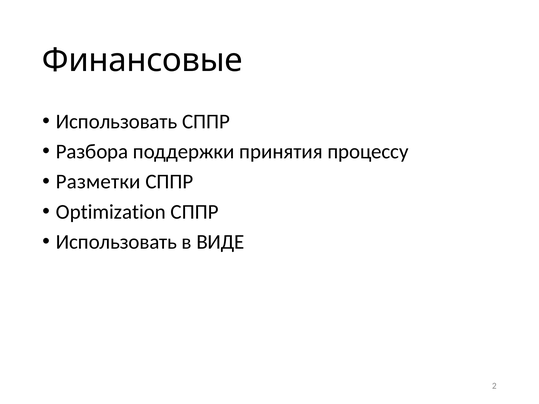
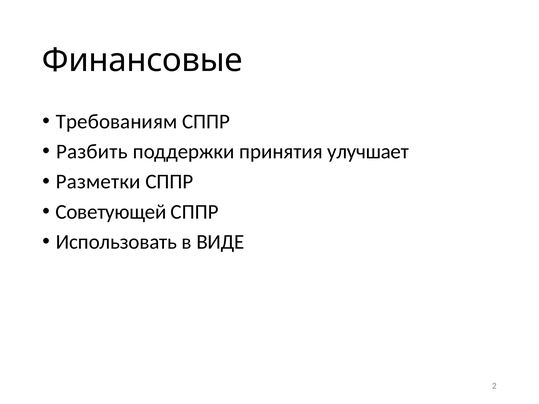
Использовать at (117, 122): Использовать -> Требованиям
Разбора: Разбора -> Разбить
процессу: процессу -> улучшает
Optimization: Optimization -> Советующей
